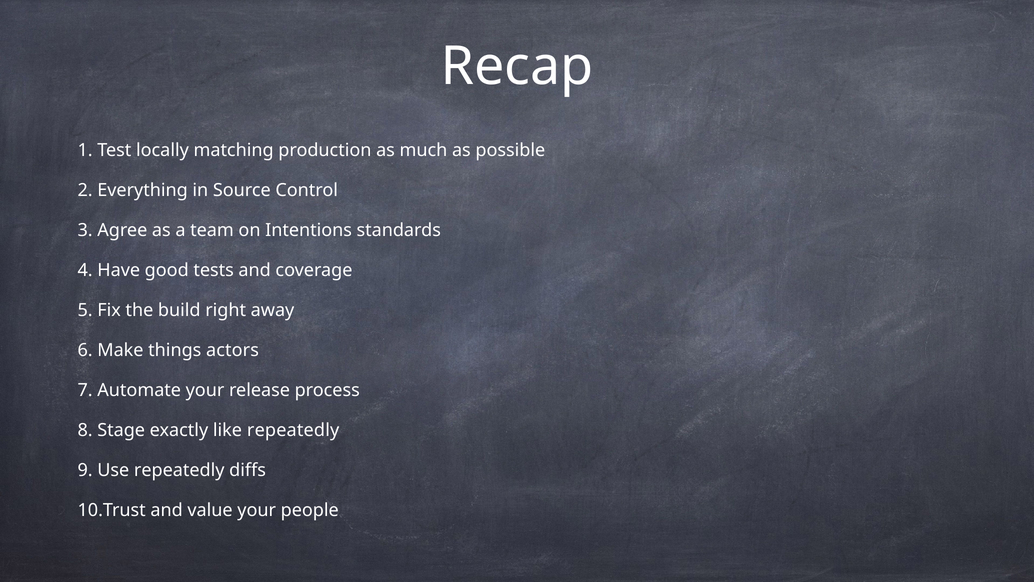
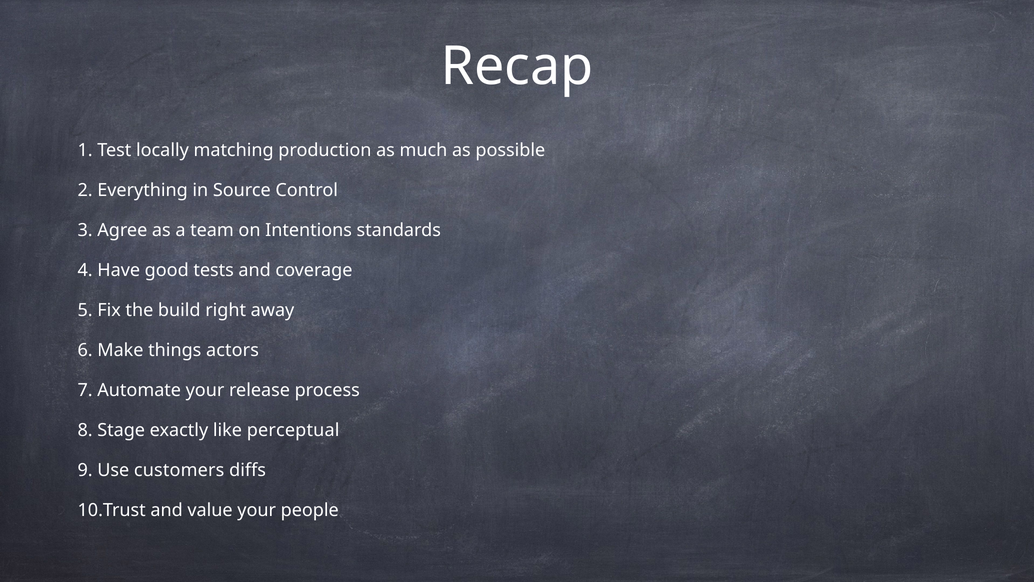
like repeatedly: repeatedly -> perceptual
Use repeatedly: repeatedly -> customers
